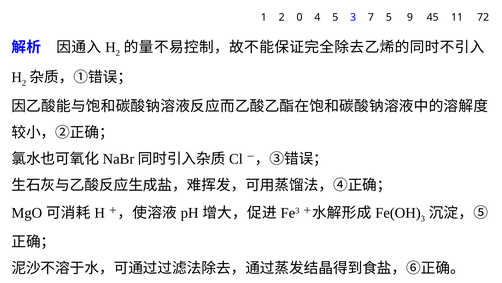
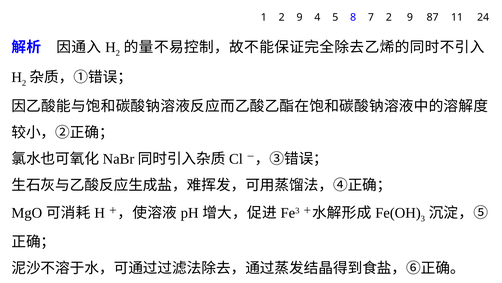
1 2 0: 0 -> 9
5 3: 3 -> 8
7 5: 5 -> 2
45: 45 -> 87
72: 72 -> 24
